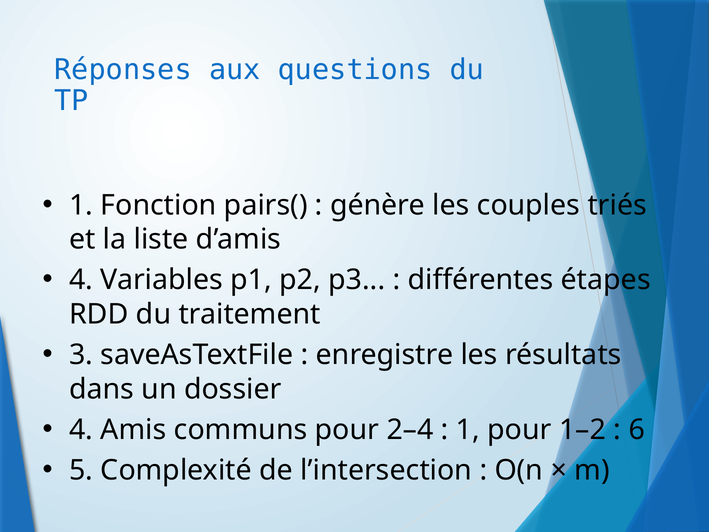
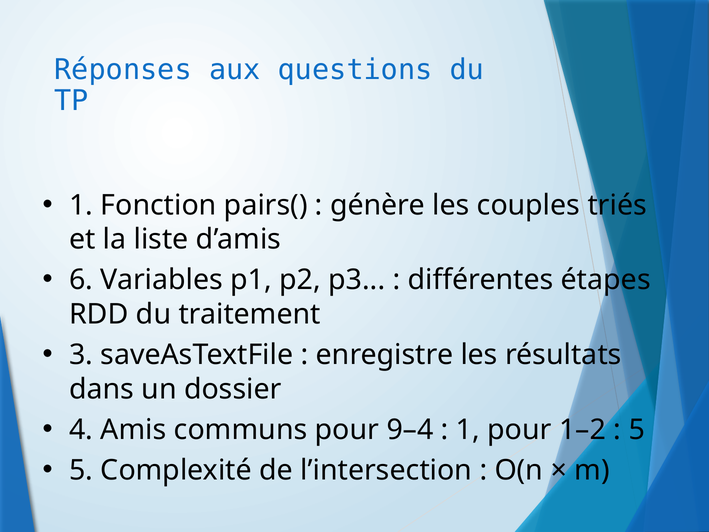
4 at (81, 280): 4 -> 6
2–4: 2–4 -> 9–4
6 at (637, 430): 6 -> 5
